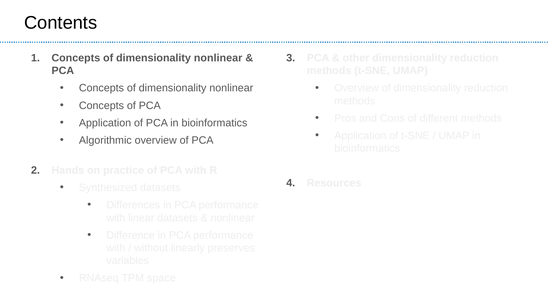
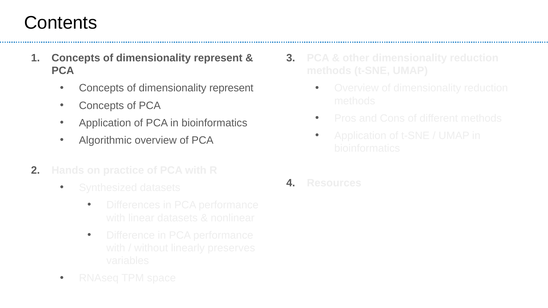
nonlinear at (218, 58): nonlinear -> represent
nonlinear at (231, 88): nonlinear -> represent
